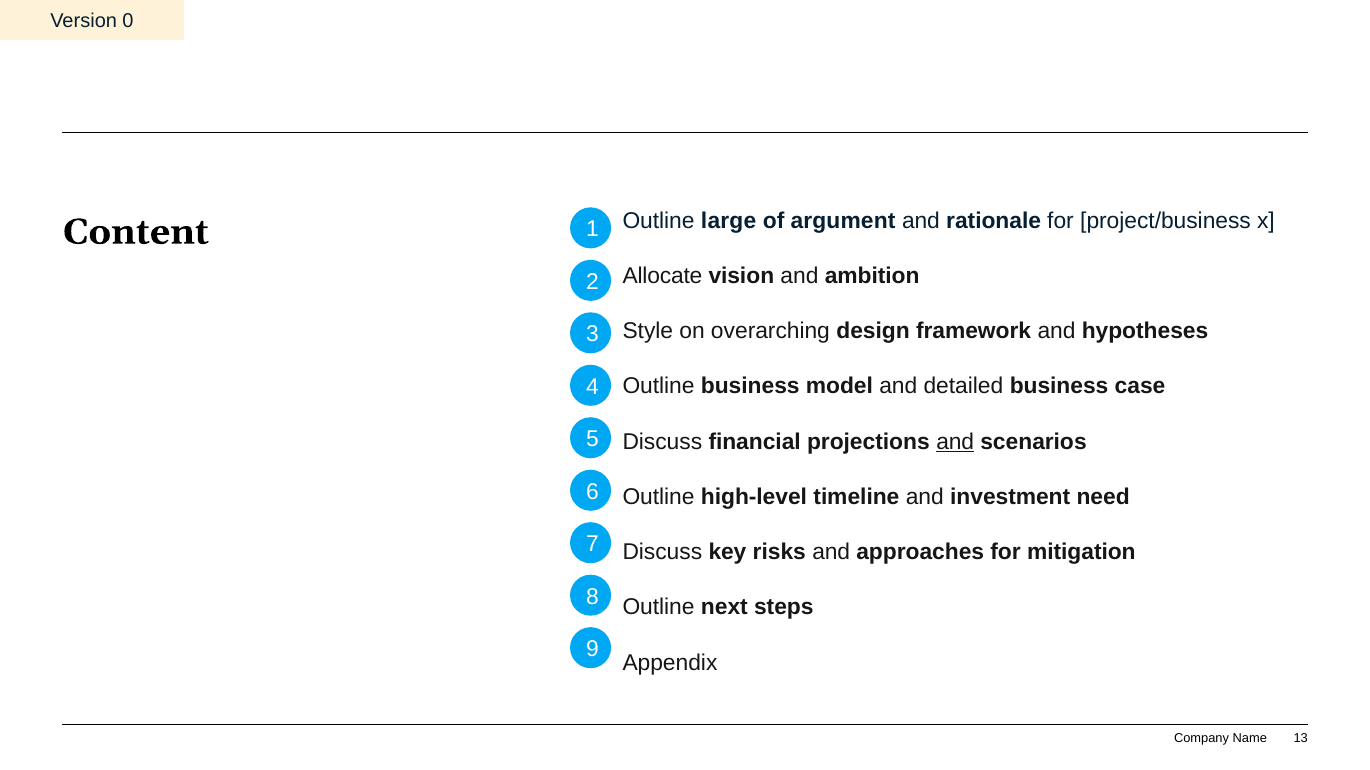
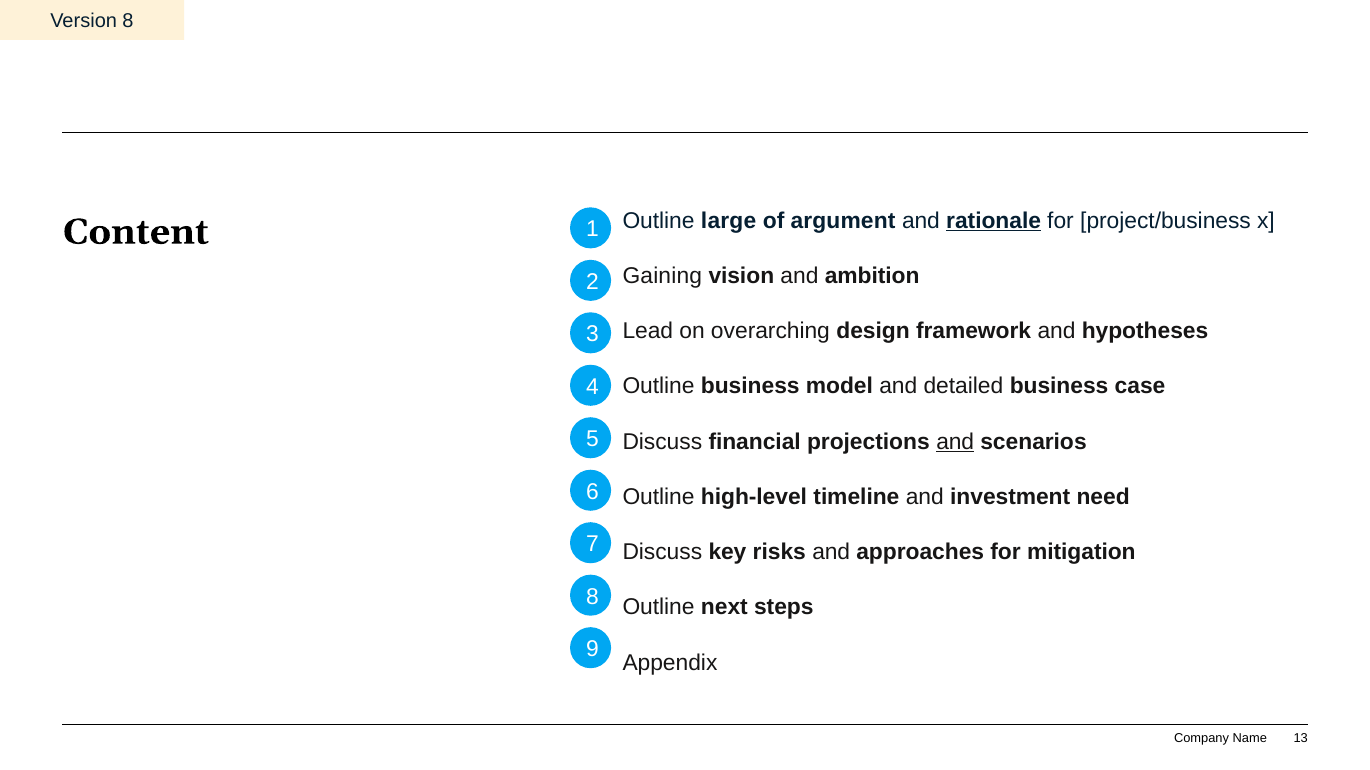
Version 0: 0 -> 8
rationale underline: none -> present
Allocate: Allocate -> Gaining
Style: Style -> Lead
